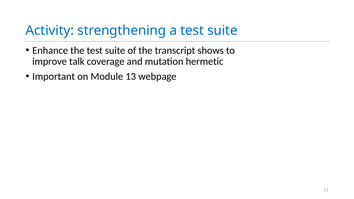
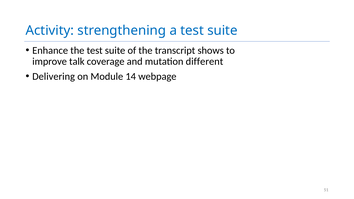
hermetic: hermetic -> different
Important: Important -> Delivering
13: 13 -> 14
